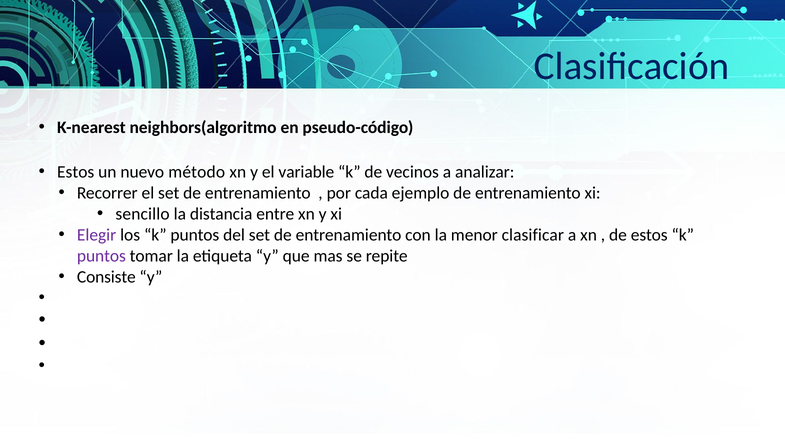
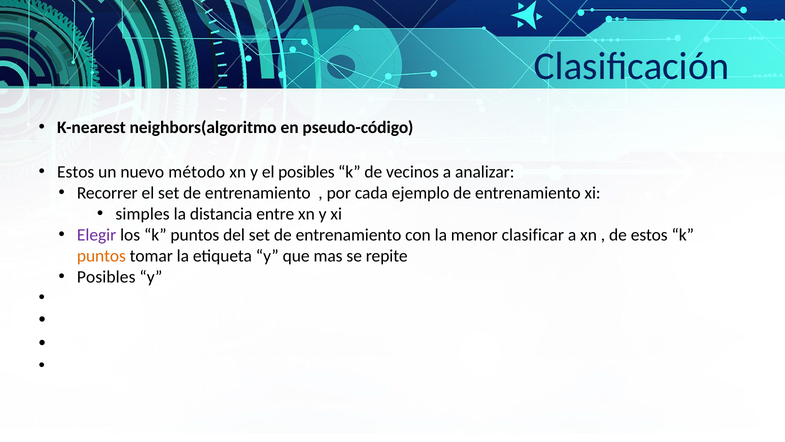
el variable: variable -> posibles
sencillo: sencillo -> simples
puntos at (101, 256) colour: purple -> orange
Consiste at (106, 277): Consiste -> Posibles
